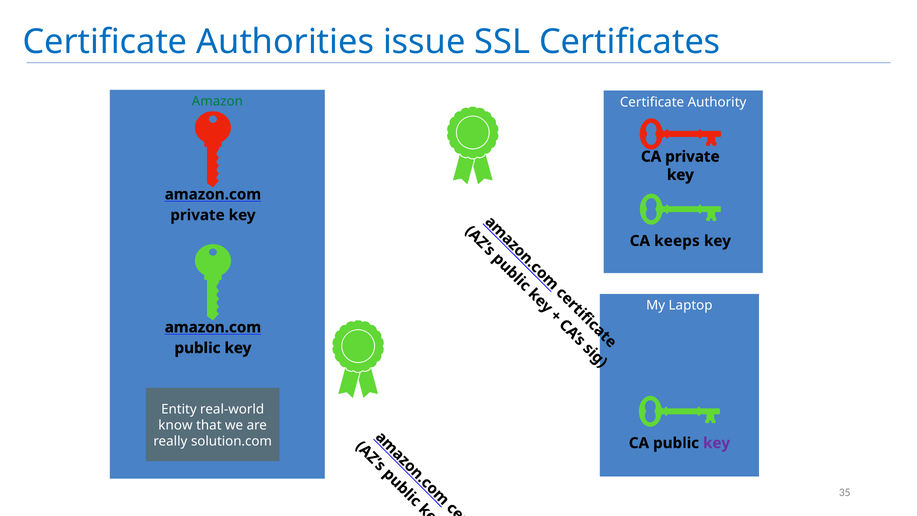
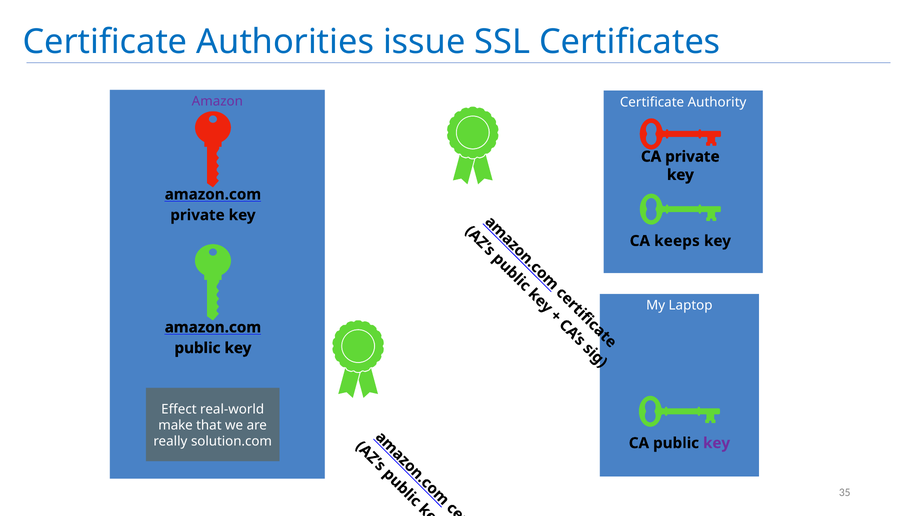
Amazon colour: green -> purple
Entity: Entity -> Effect
know: know -> make
